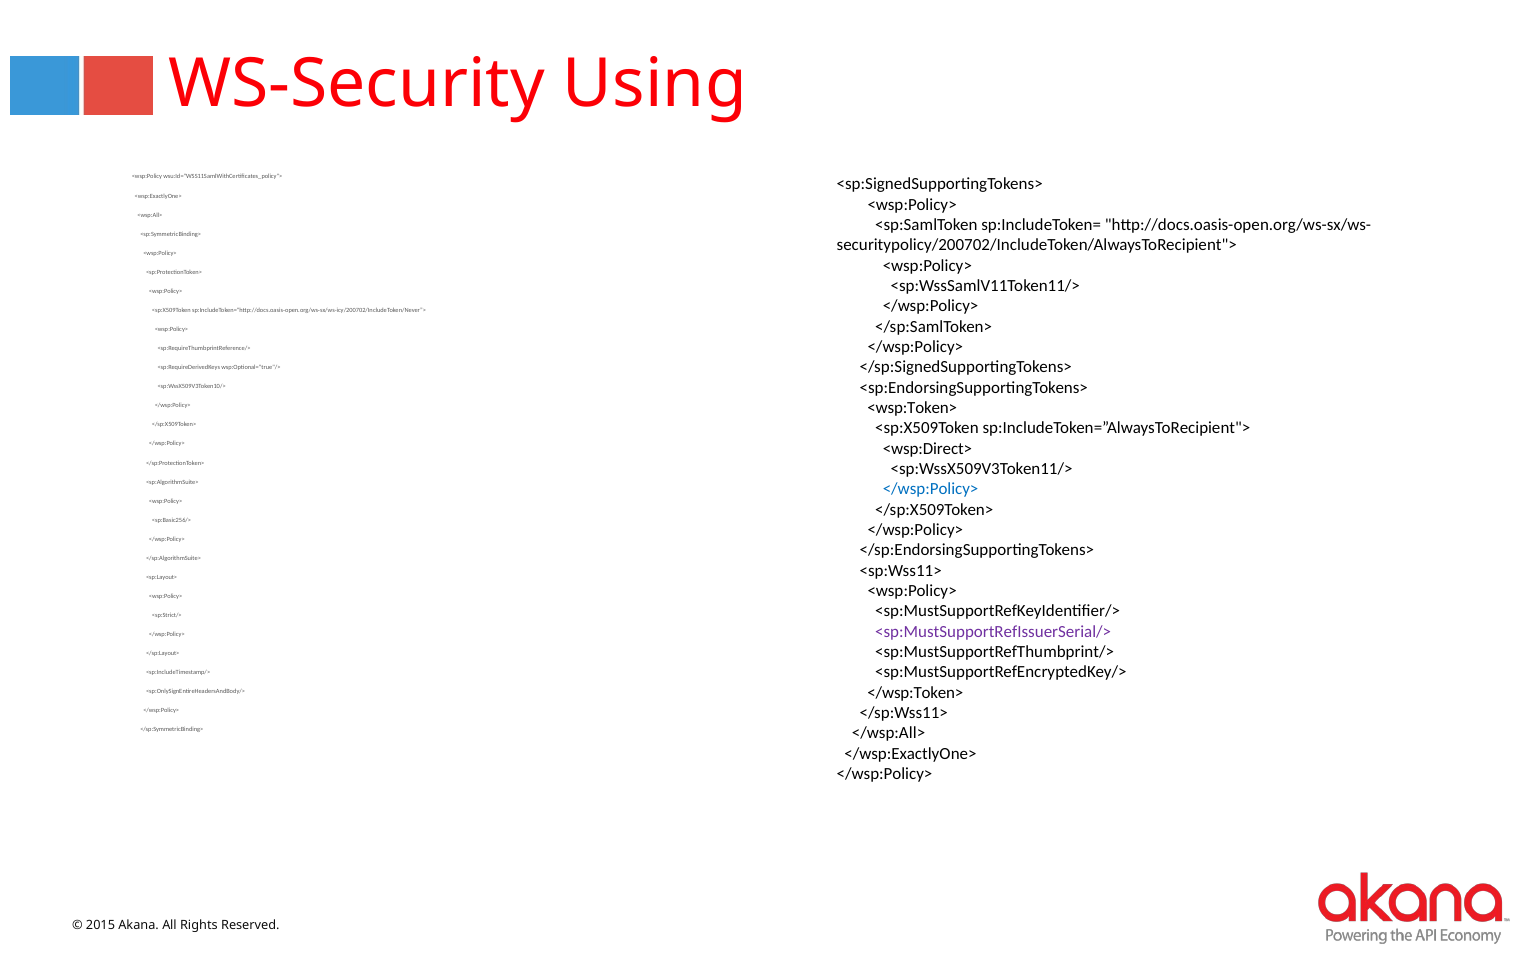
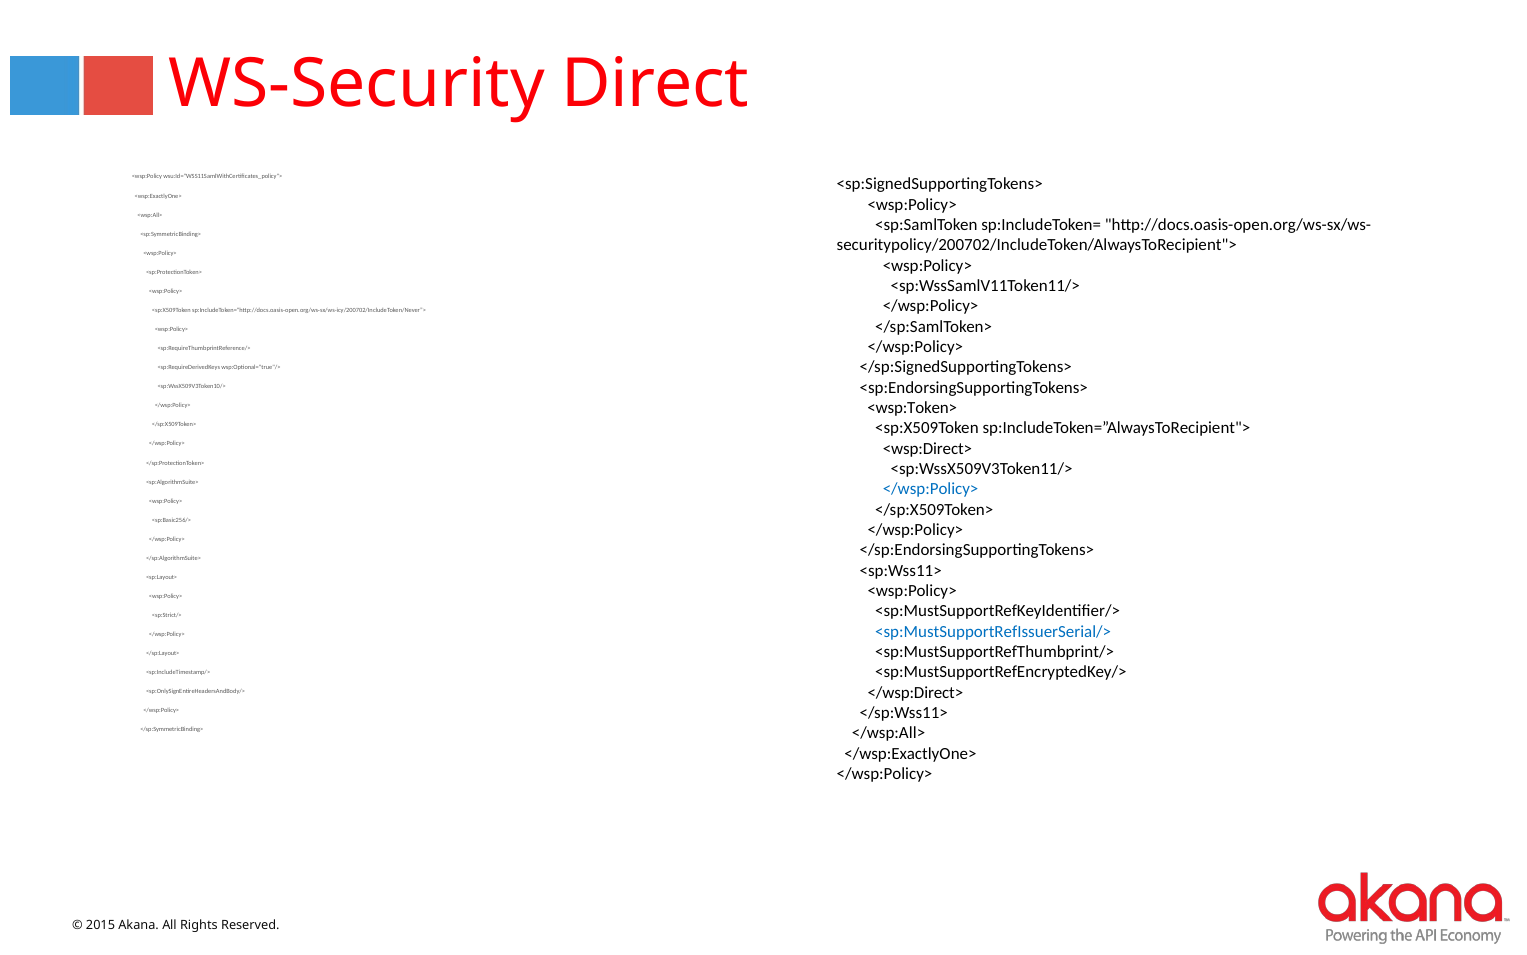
Using: Using -> Direct
<sp:MustSupportRefIssuerSerial/> colour: purple -> blue
</wsp:Token>: </wsp:Token> -> </wsp:Direct>
